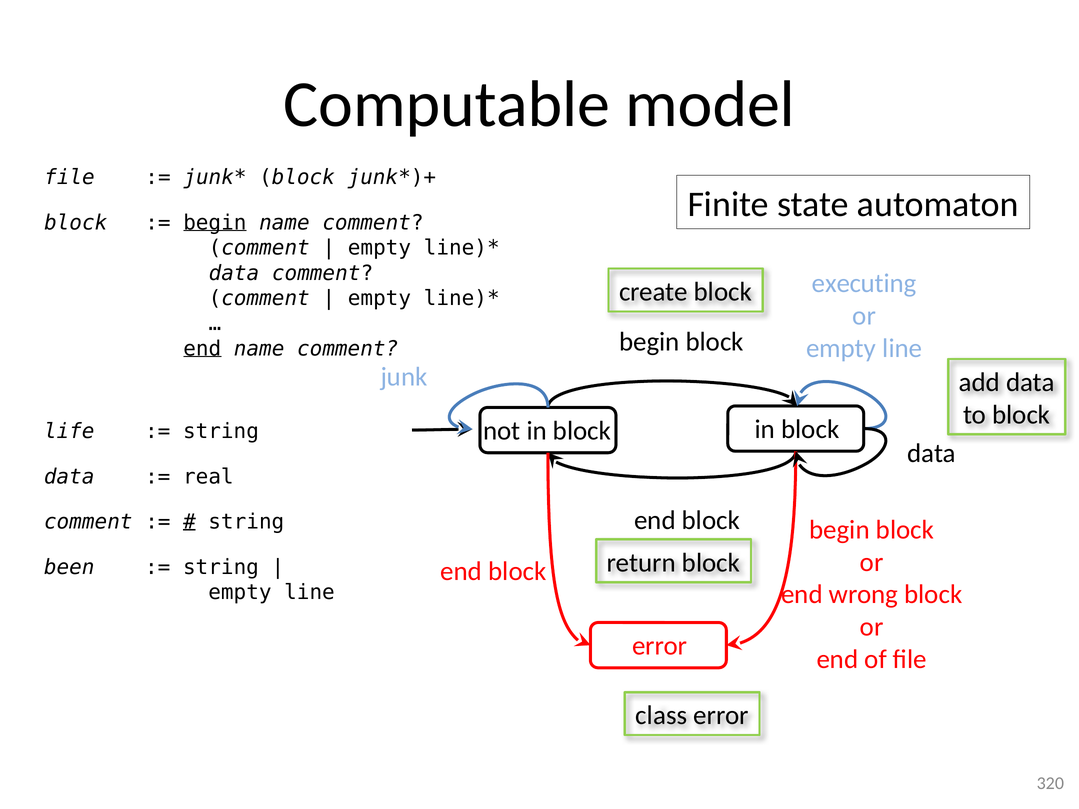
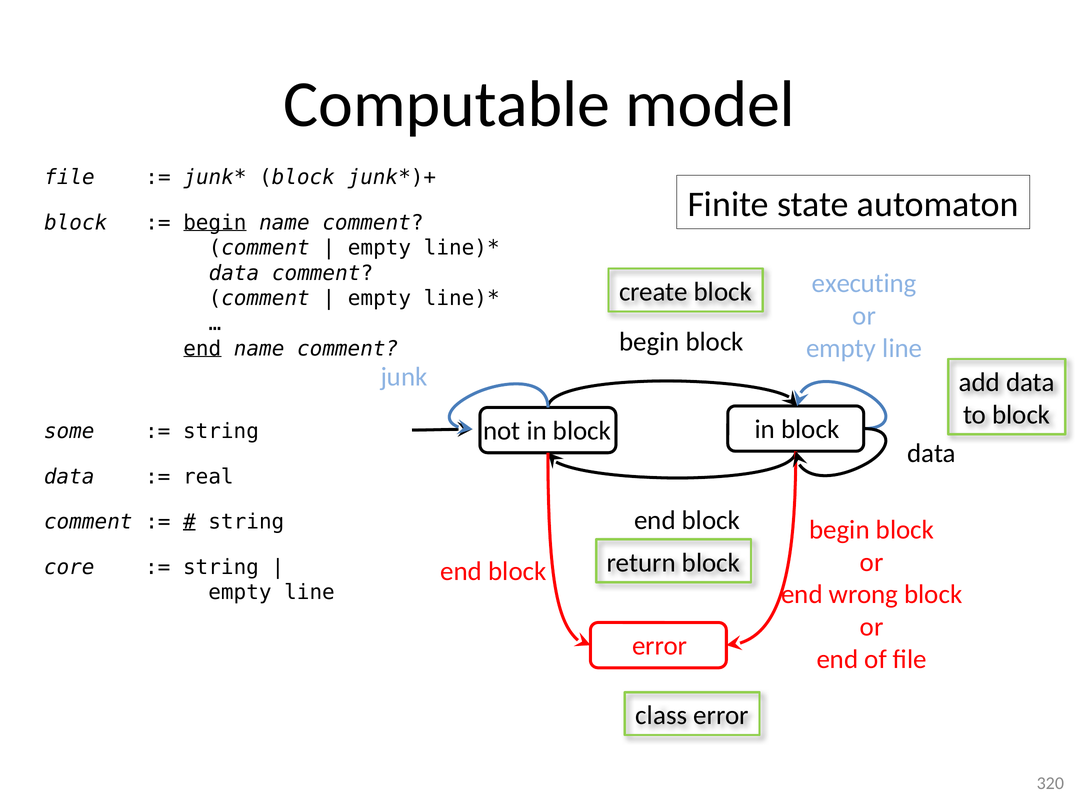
life: life -> some
been: been -> core
